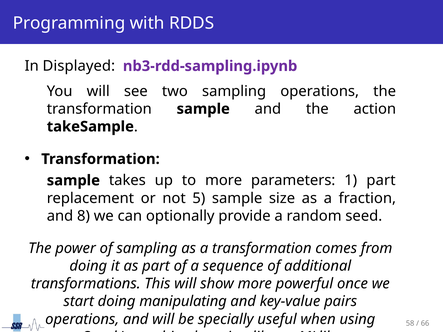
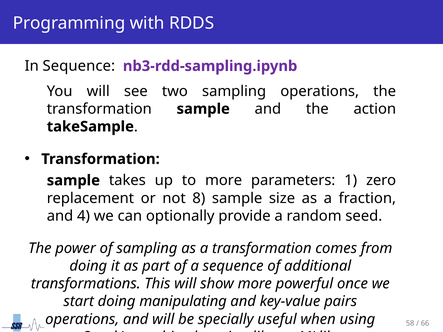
In Displayed: Displayed -> Sequence
1 part: part -> zero
5: 5 -> 8
8: 8 -> 4
